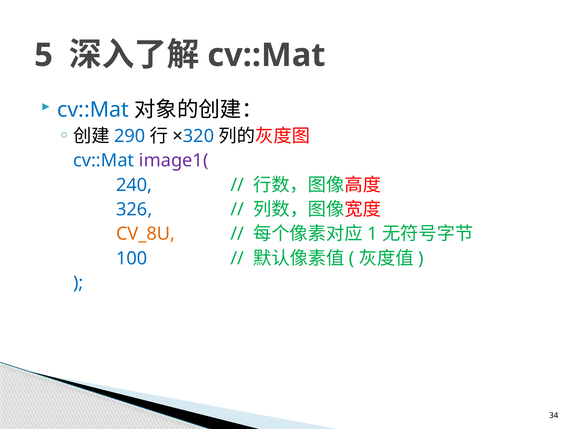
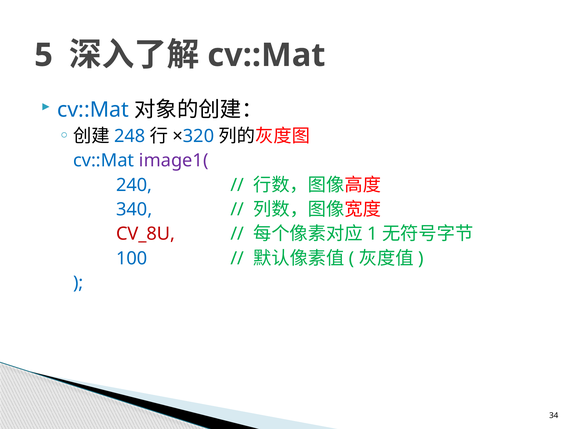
290: 290 -> 248
326: 326 -> 340
CV_8U colour: orange -> red
